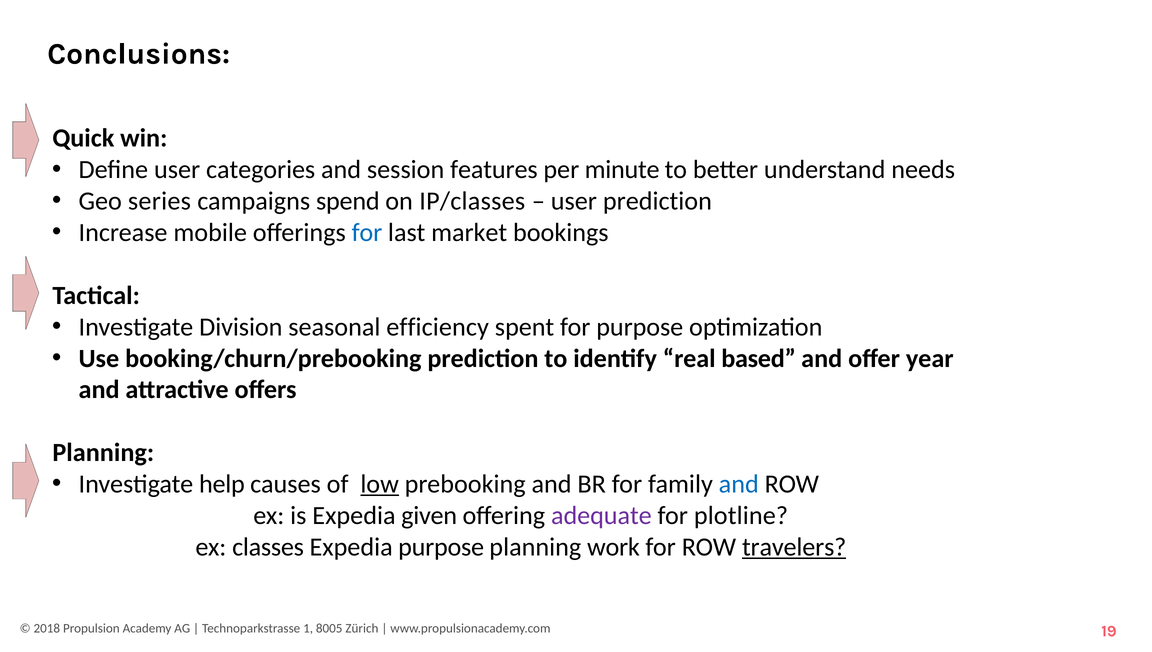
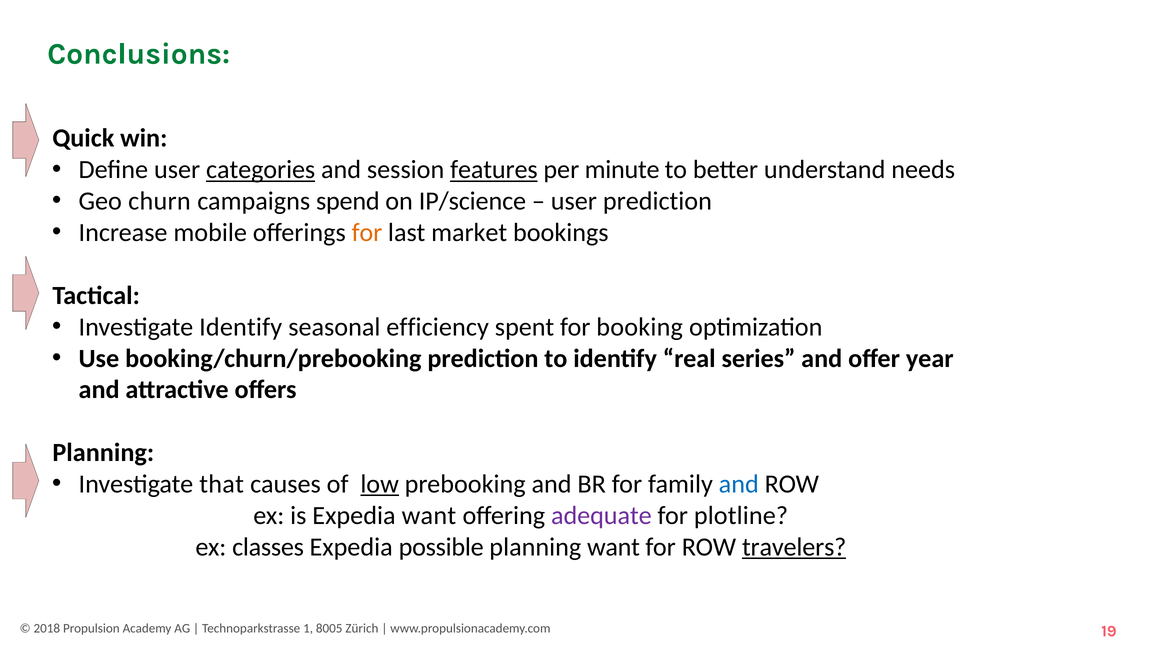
Conclusions colour: black -> green
categories underline: none -> present
features underline: none -> present
series: series -> churn
IP/classes: IP/classes -> IP/science
for at (367, 233) colour: blue -> orange
Investigate Division: Division -> Identify
for purpose: purpose -> booking
based: based -> series
help: help -> that
Expedia given: given -> want
Expedia purpose: purpose -> possible
planning work: work -> want
